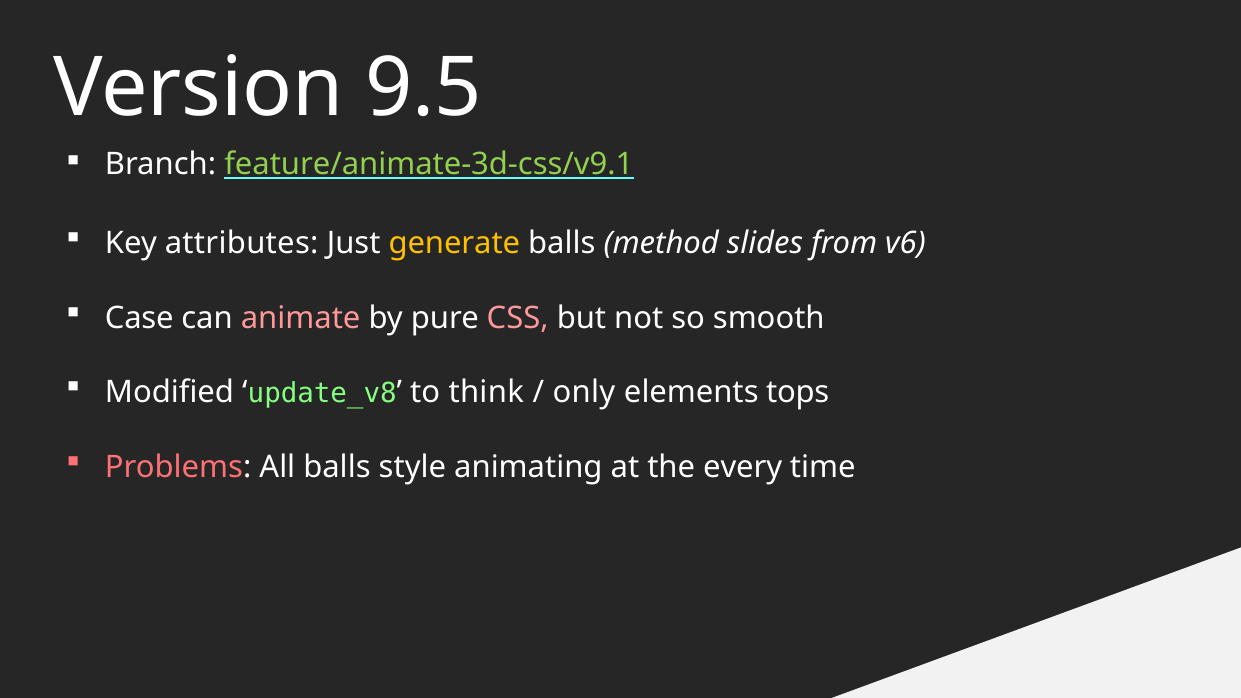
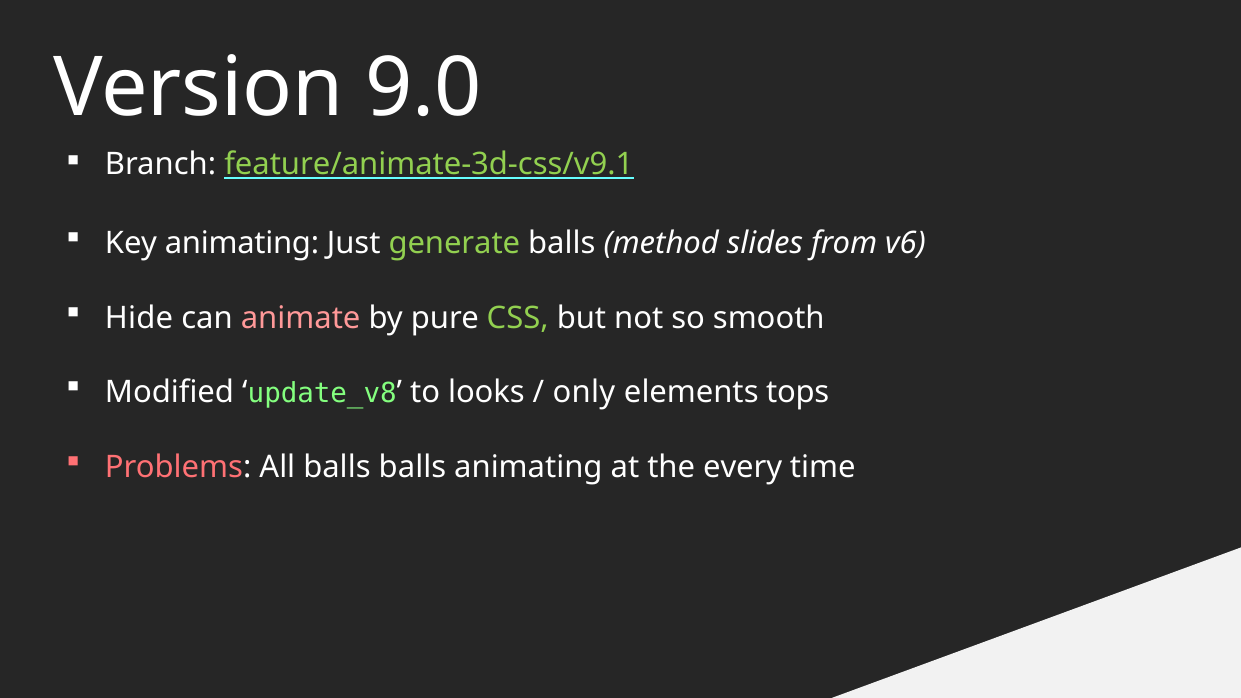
9.5: 9.5 -> 9.0
Key attributes: attributes -> animating
generate colour: yellow -> light green
Case: Case -> Hide
CSS colour: pink -> light green
think: think -> looks
balls style: style -> balls
